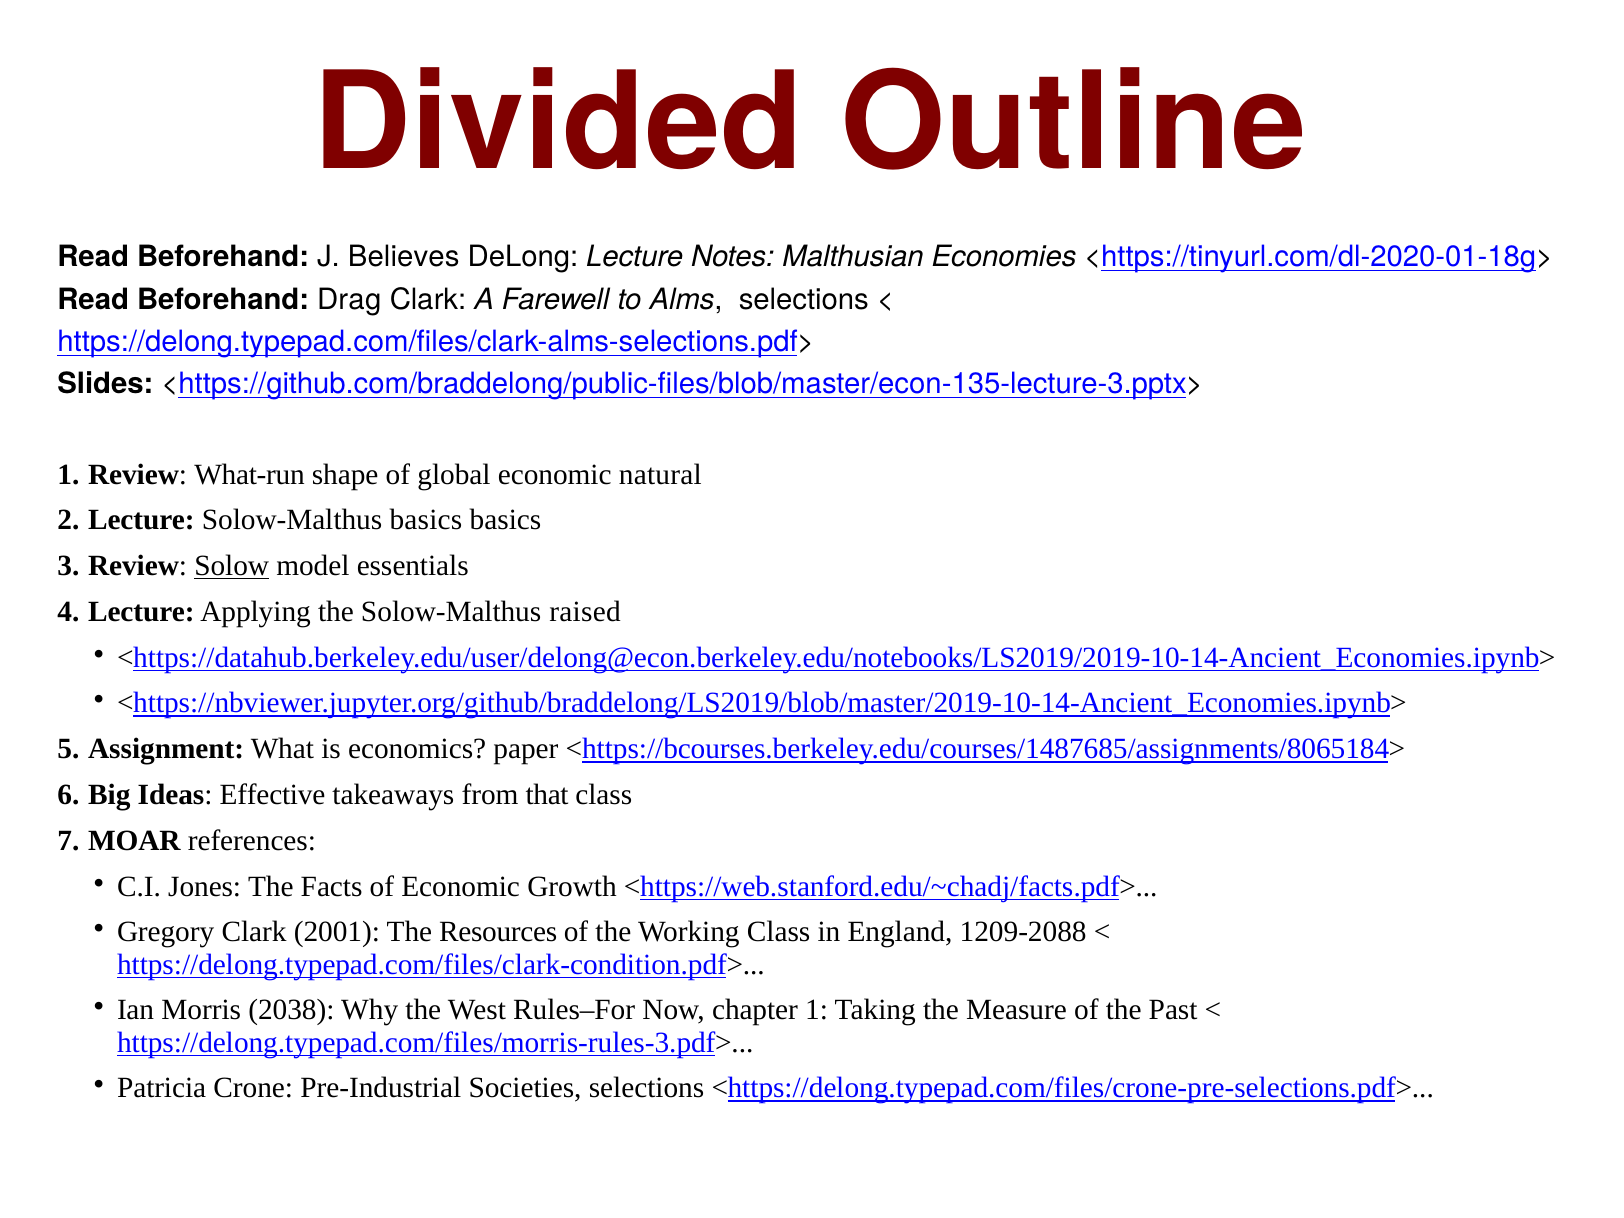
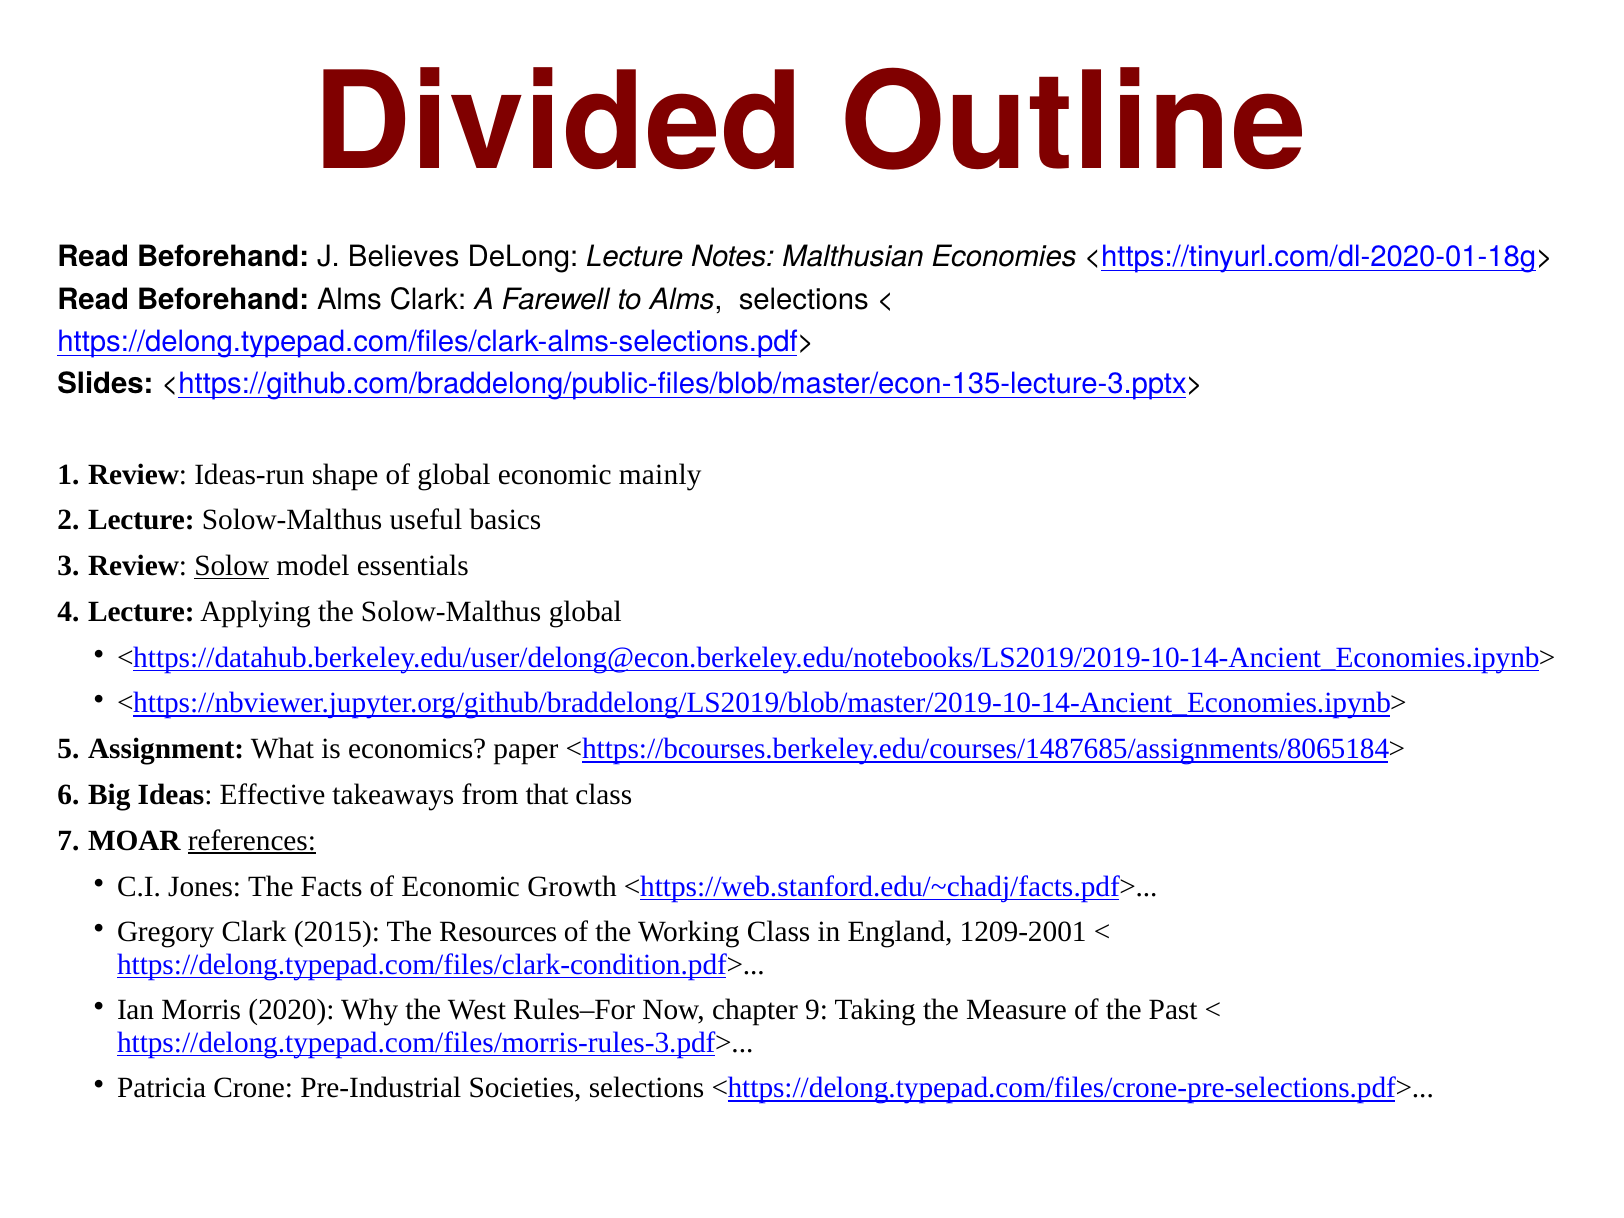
Beforehand Drag: Drag -> Alms
What-run: What-run -> Ideas-run
natural: natural -> mainly
Solow-Malthus basics: basics -> useful
Solow-Malthus raised: raised -> global
references underline: none -> present
2001: 2001 -> 2015
1209-2088: 1209-2088 -> 1209-2001
2038: 2038 -> 2020
chapter 1: 1 -> 9
